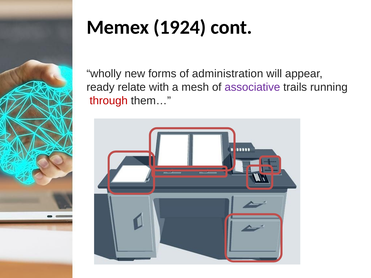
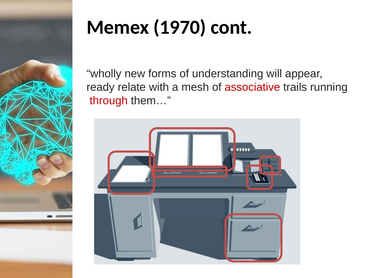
1924: 1924 -> 1970
administration: administration -> understanding
associative colour: purple -> red
